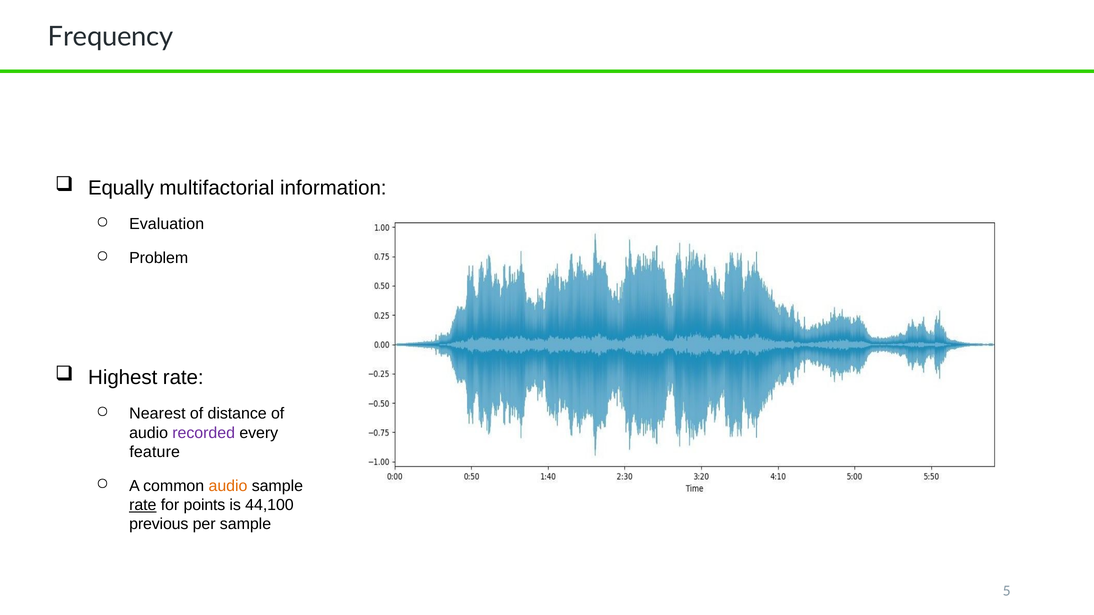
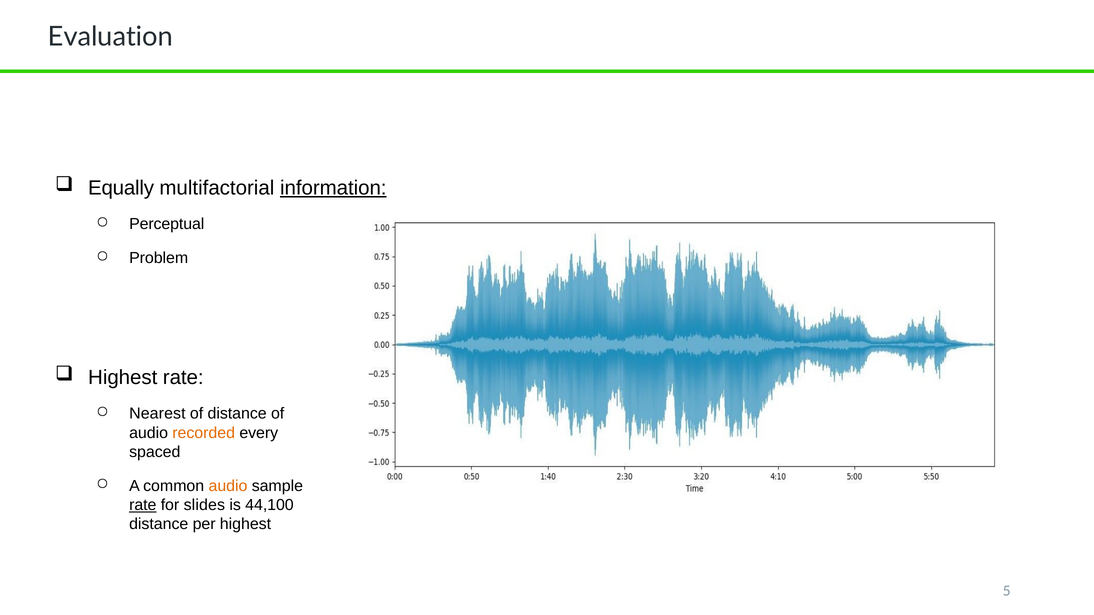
Frequency: Frequency -> Evaluation
information underline: none -> present
Evaluation: Evaluation -> Perceptual
recorded colour: purple -> orange
feature: feature -> spaced
points: points -> slides
previous at (159, 524): previous -> distance
per sample: sample -> highest
